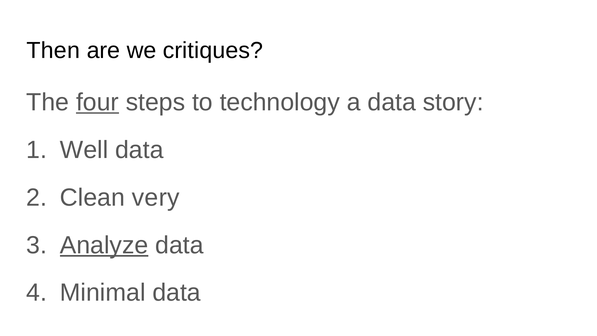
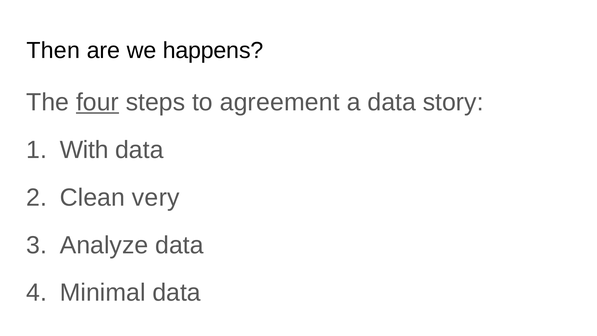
critiques: critiques -> happens
technology: technology -> agreement
Well: Well -> With
Analyze underline: present -> none
